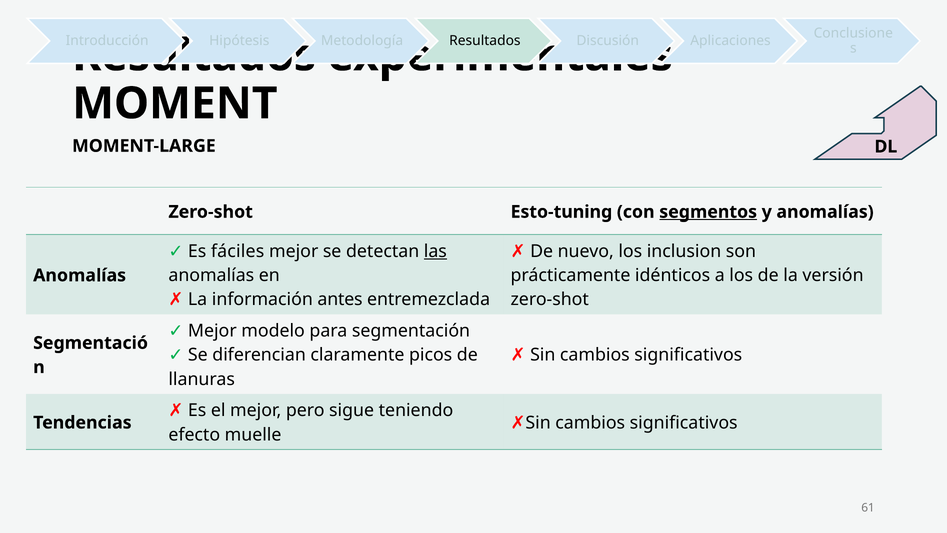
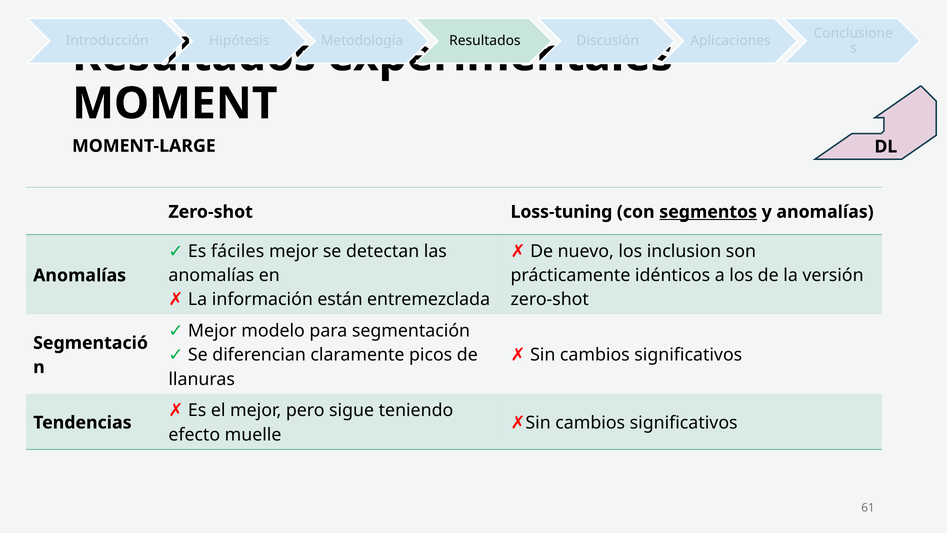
Esto-tuning: Esto-tuning -> Loss-tuning
las underline: present -> none
antes: antes -> están
